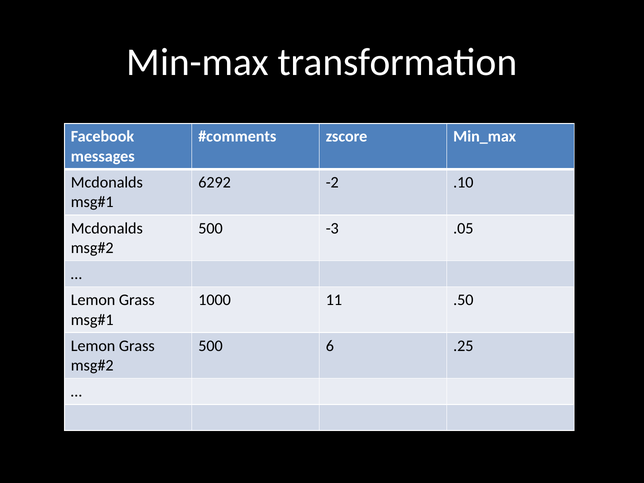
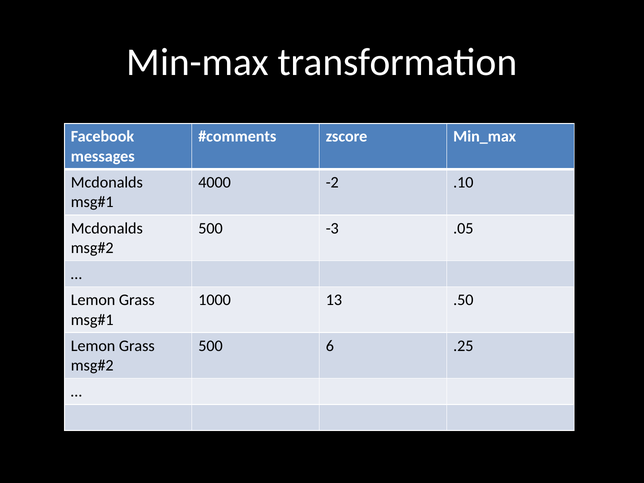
6292: 6292 -> 4000
11: 11 -> 13
